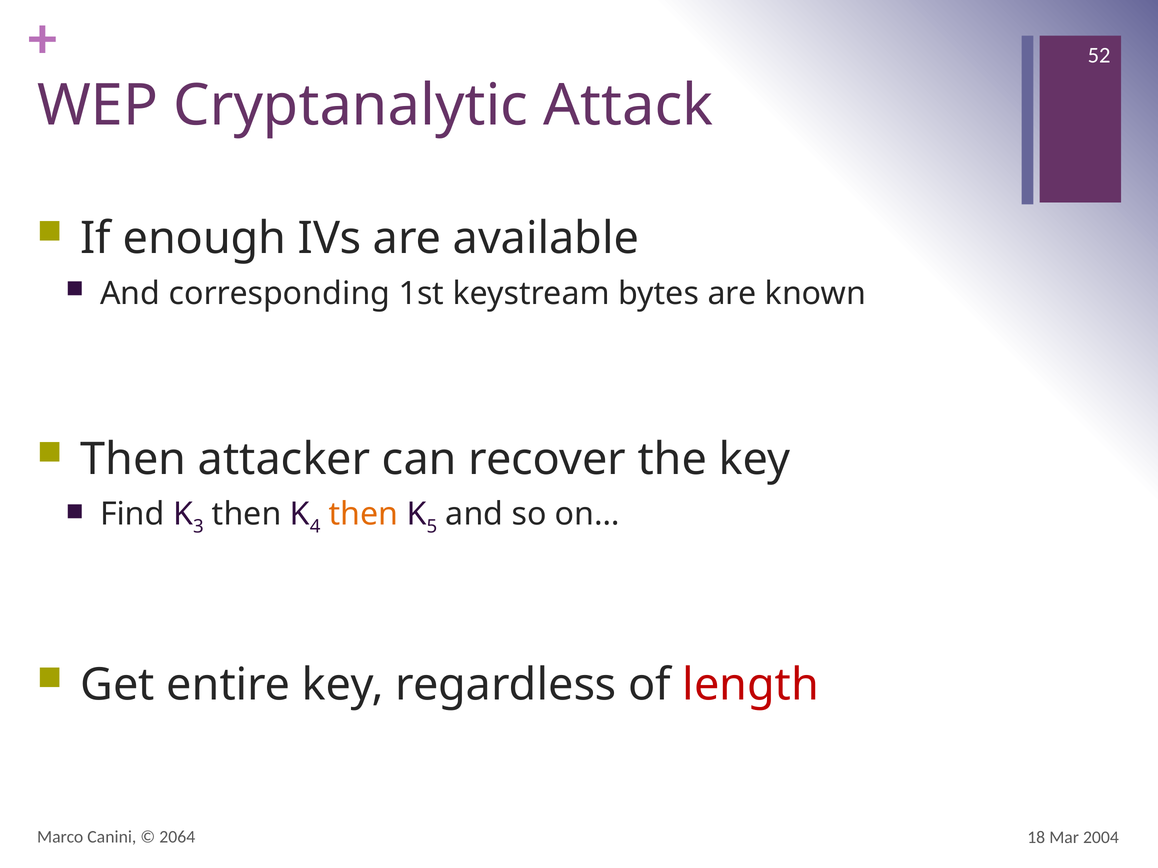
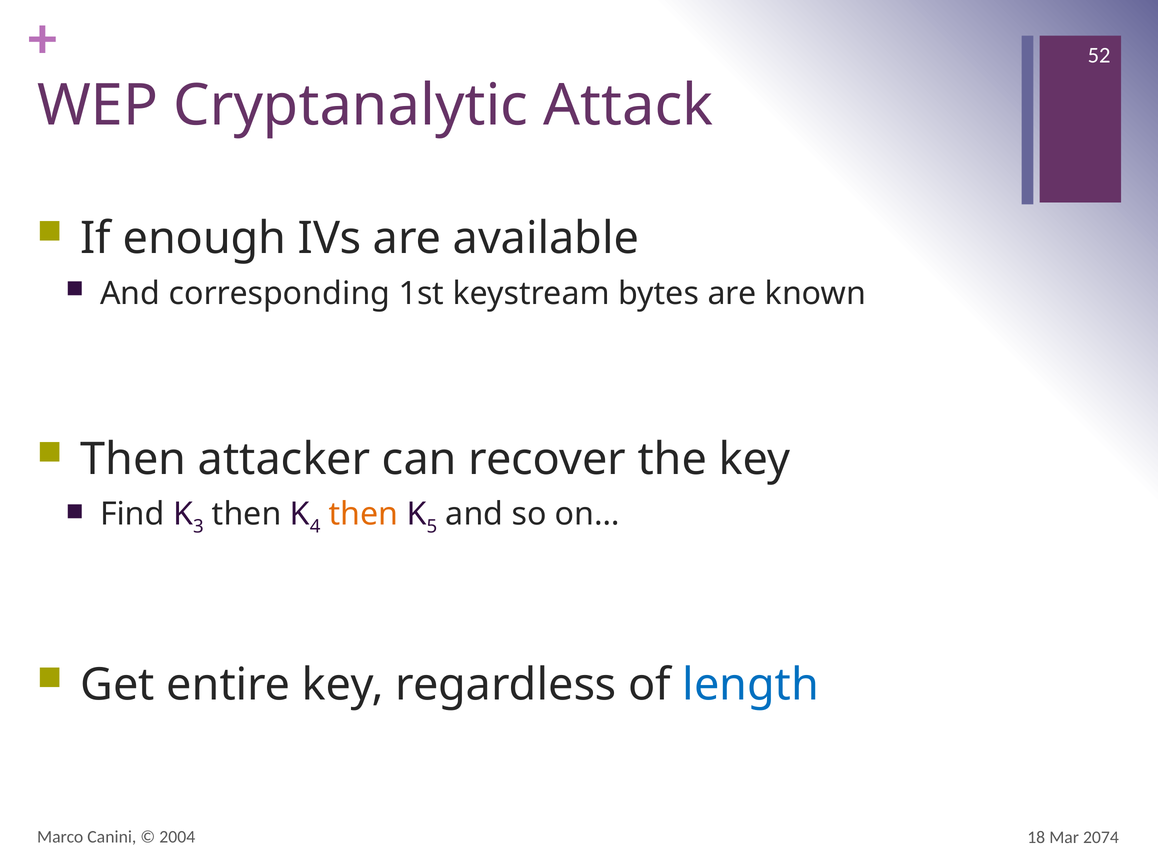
length colour: red -> blue
2064: 2064 -> 2004
2004: 2004 -> 2074
